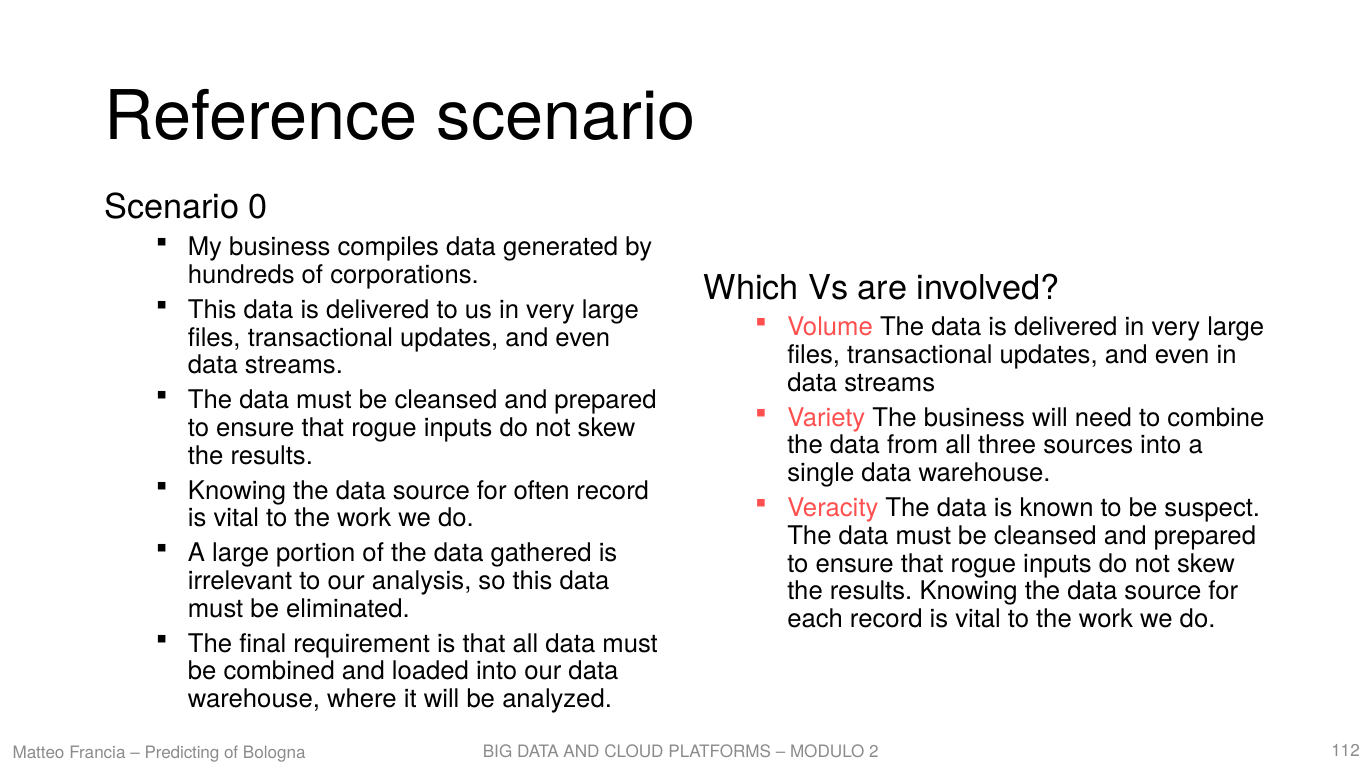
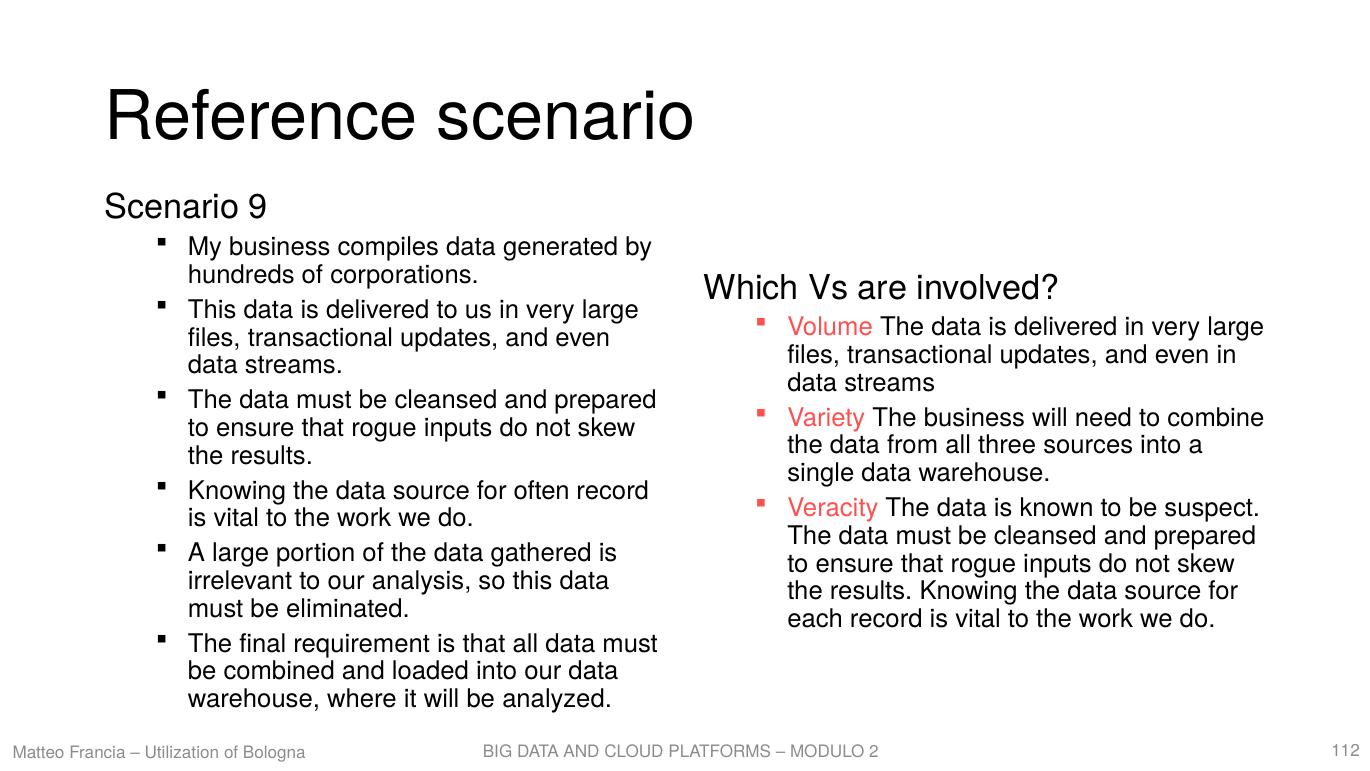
0: 0 -> 9
Predicting: Predicting -> Utilization
